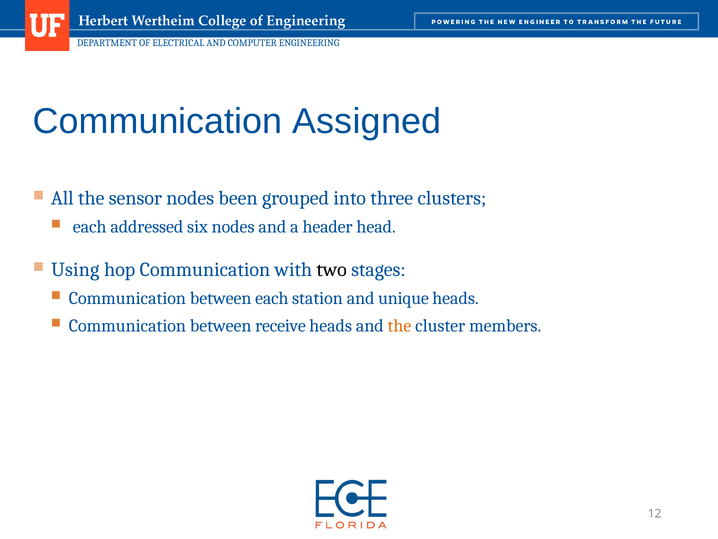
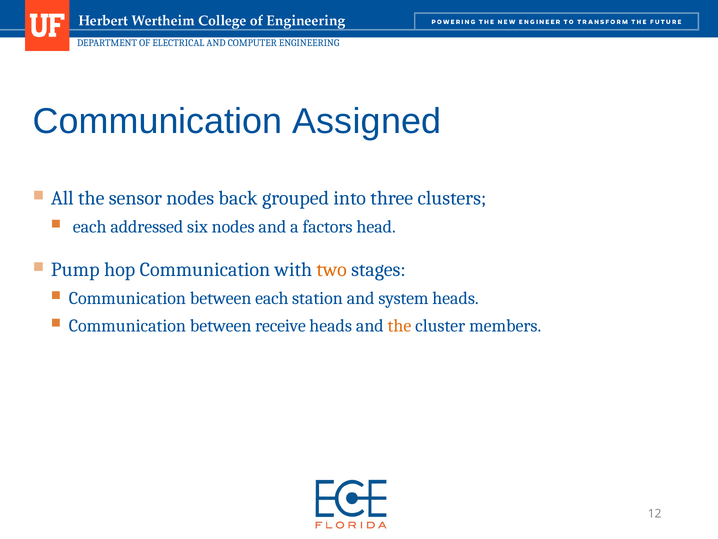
been: been -> back
header: header -> factors
Using: Using -> Pump
two colour: black -> orange
unique: unique -> system
